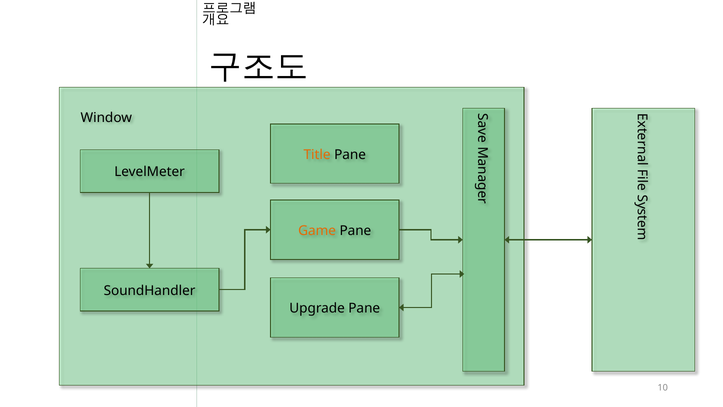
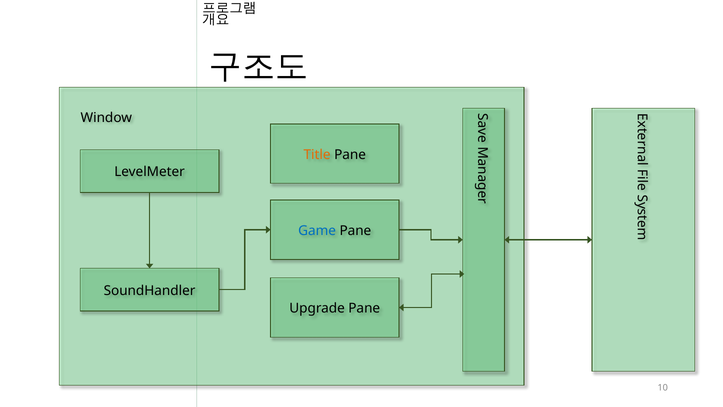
Game colour: orange -> blue
